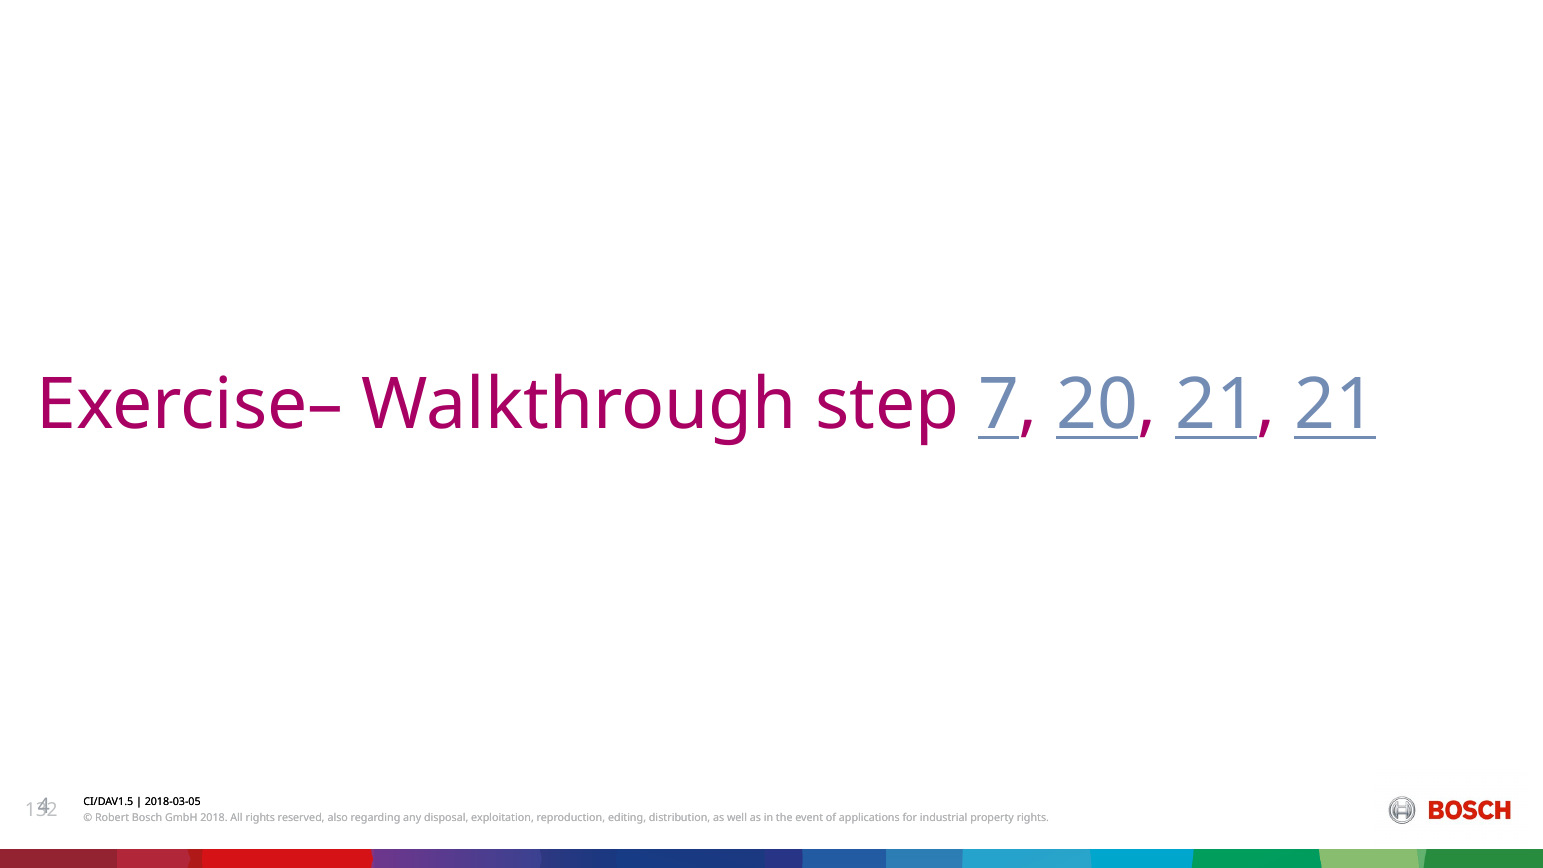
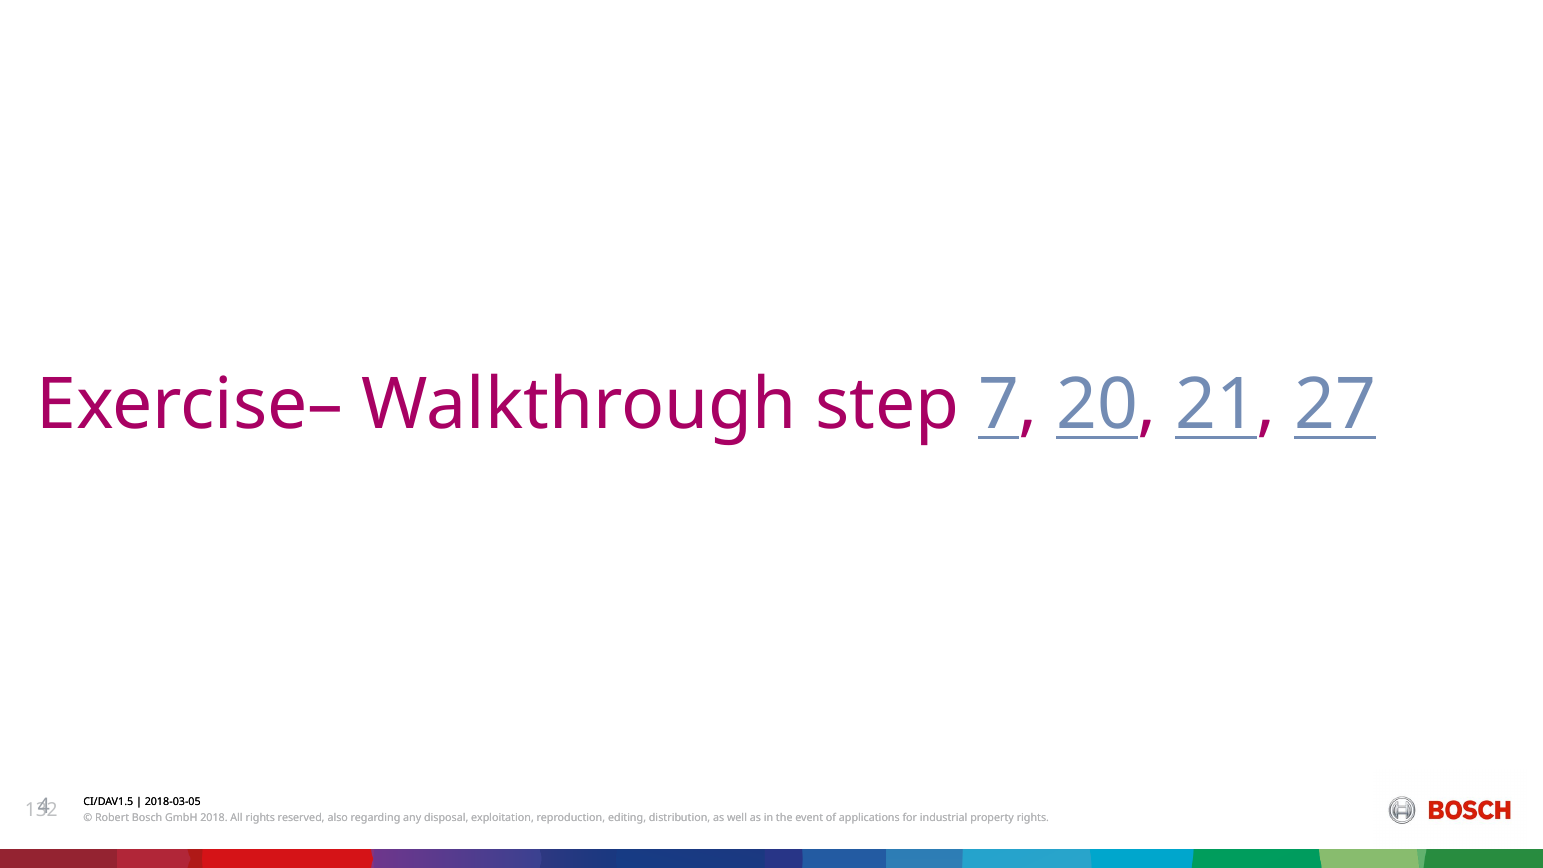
21 21: 21 -> 27
